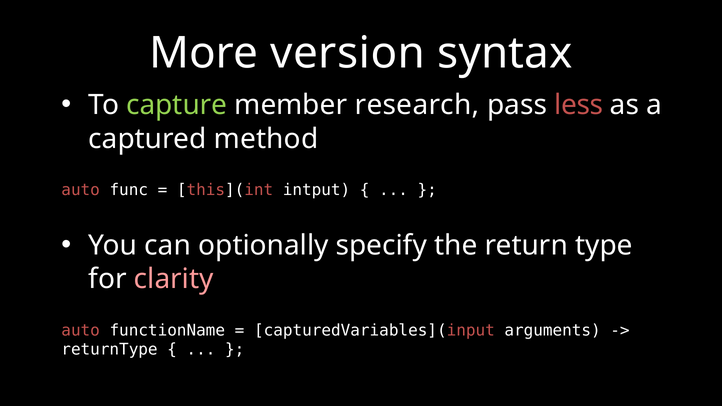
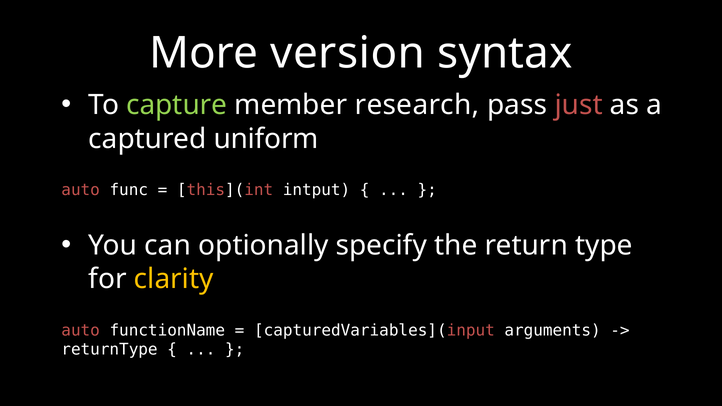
less: less -> just
method: method -> uniform
clarity colour: pink -> yellow
